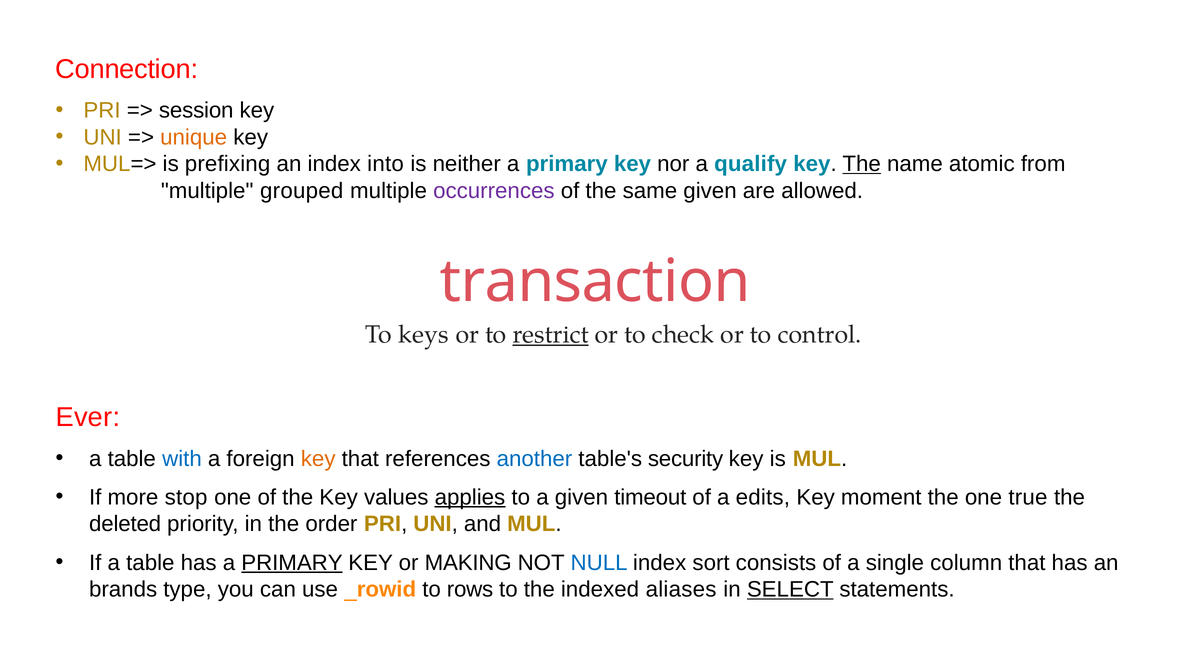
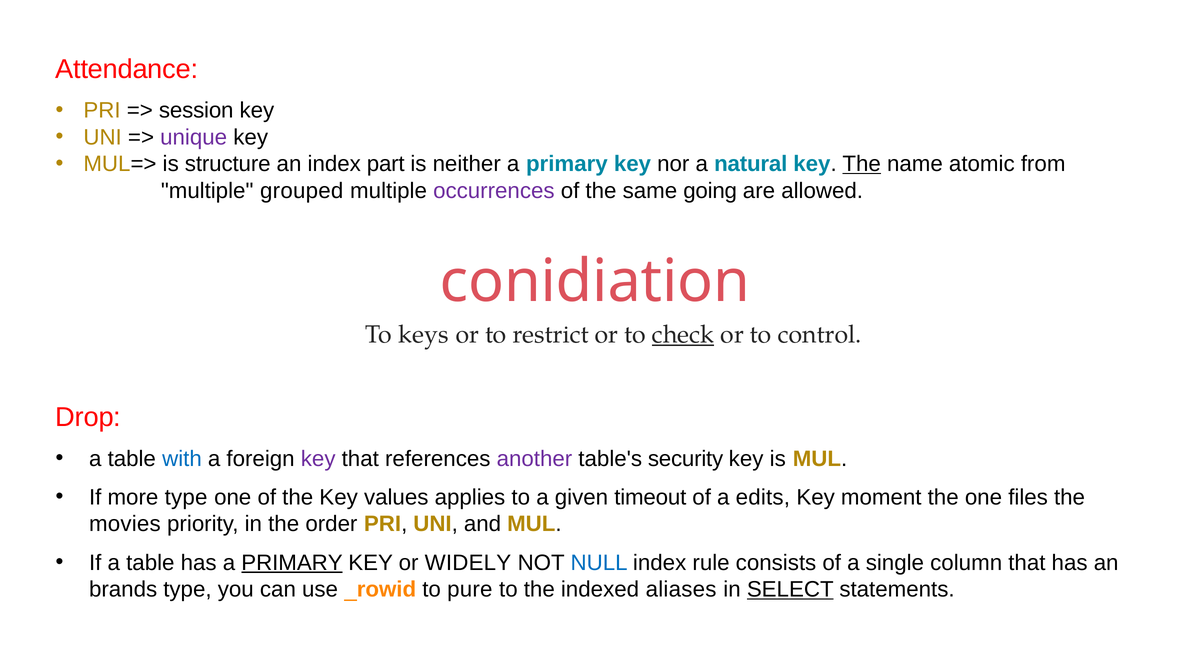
Connection: Connection -> Attendance
unique colour: orange -> purple
prefixing: prefixing -> structure
into: into -> part
qualify: qualify -> natural
same given: given -> going
transaction: transaction -> conidiation
restrict underline: present -> none
check underline: none -> present
Ever: Ever -> Drop
key at (318, 459) colour: orange -> purple
another colour: blue -> purple
more stop: stop -> type
applies underline: present -> none
true: true -> files
deleted: deleted -> movies
MAKING: MAKING -> WIDELY
sort: sort -> rule
rows: rows -> pure
